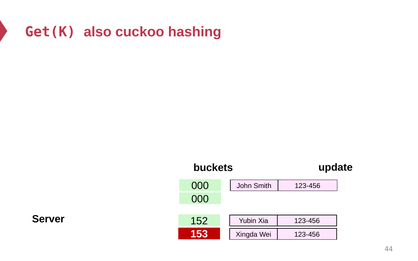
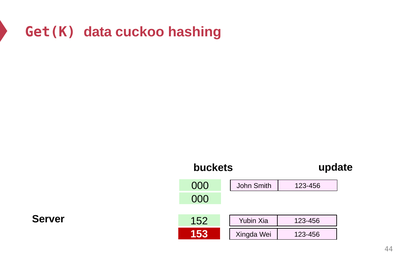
also: also -> data
